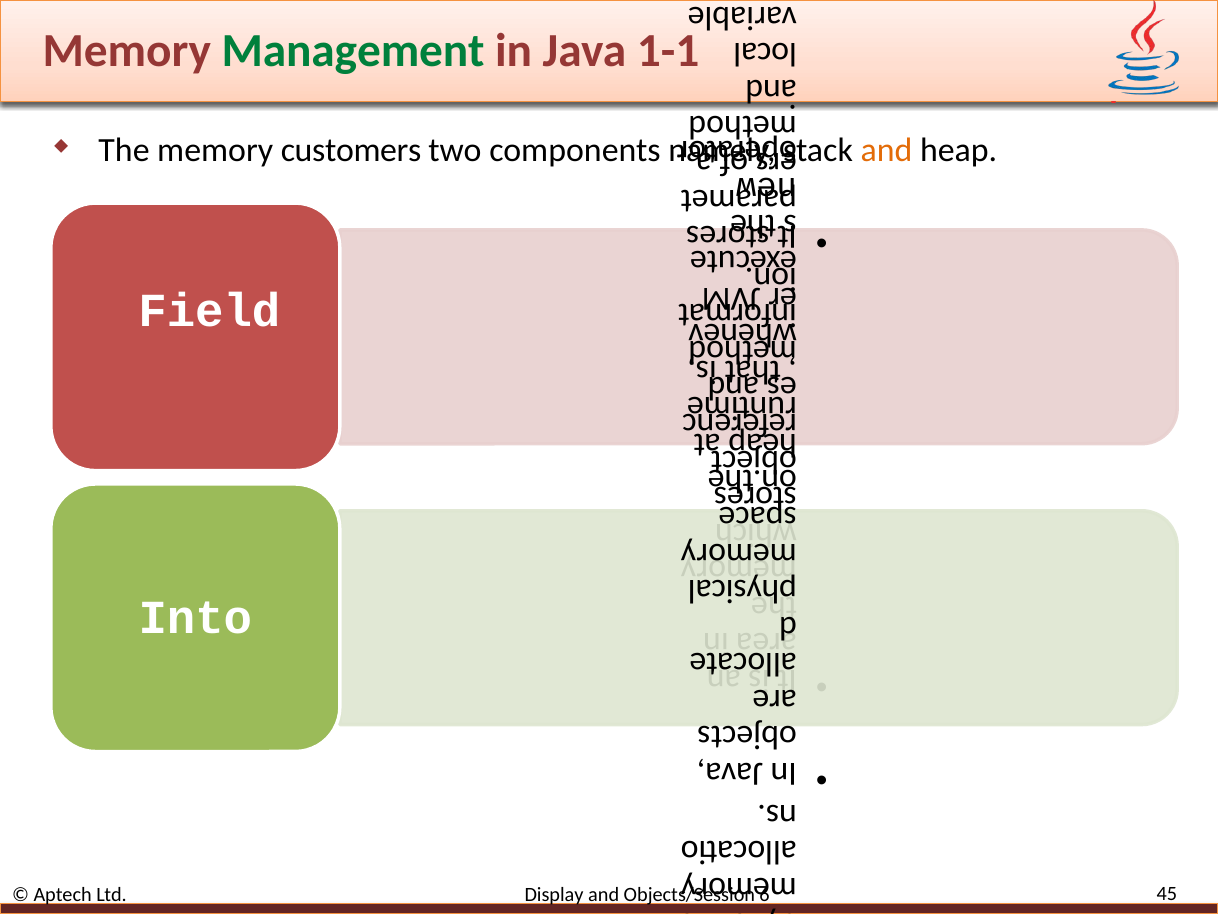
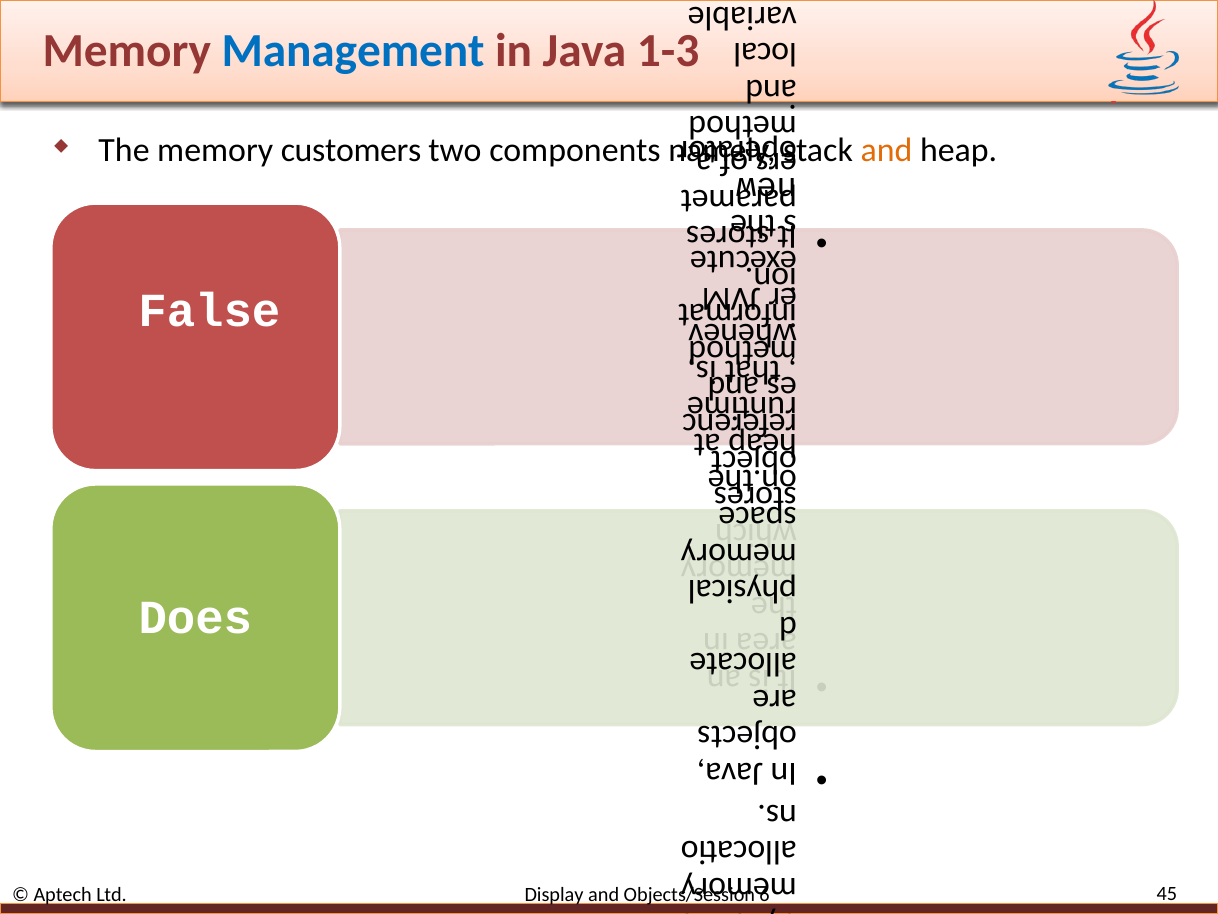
Management colour: green -> blue
1-1: 1-1 -> 1-3
Field: Field -> False
Into: Into -> Does
